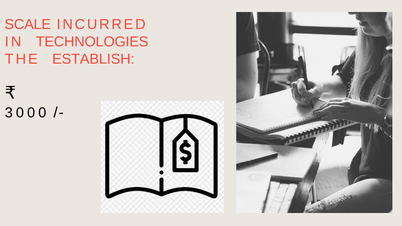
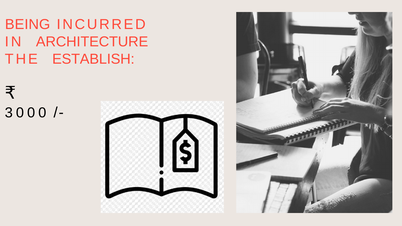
SCALE: SCALE -> BEING
TECHNOLOGIES: TECHNOLOGIES -> ARCHITECTURE
